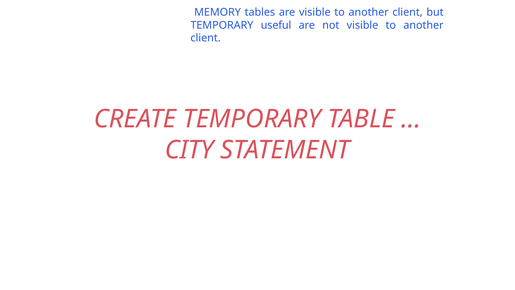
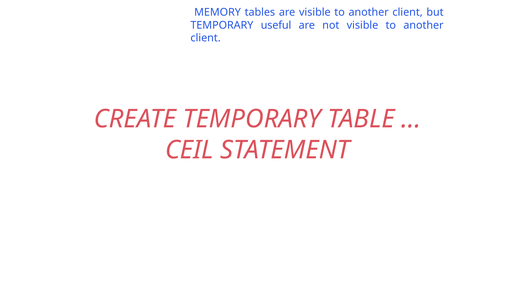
CITY: CITY -> CEIL
